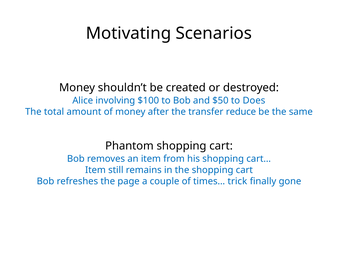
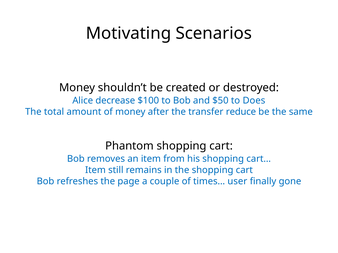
involving: involving -> decrease
trick: trick -> user
